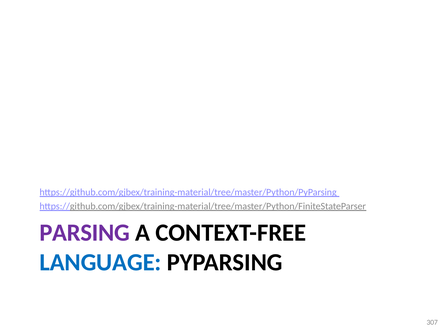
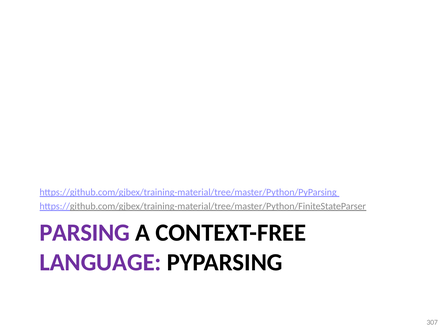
LANGUAGE colour: blue -> purple
